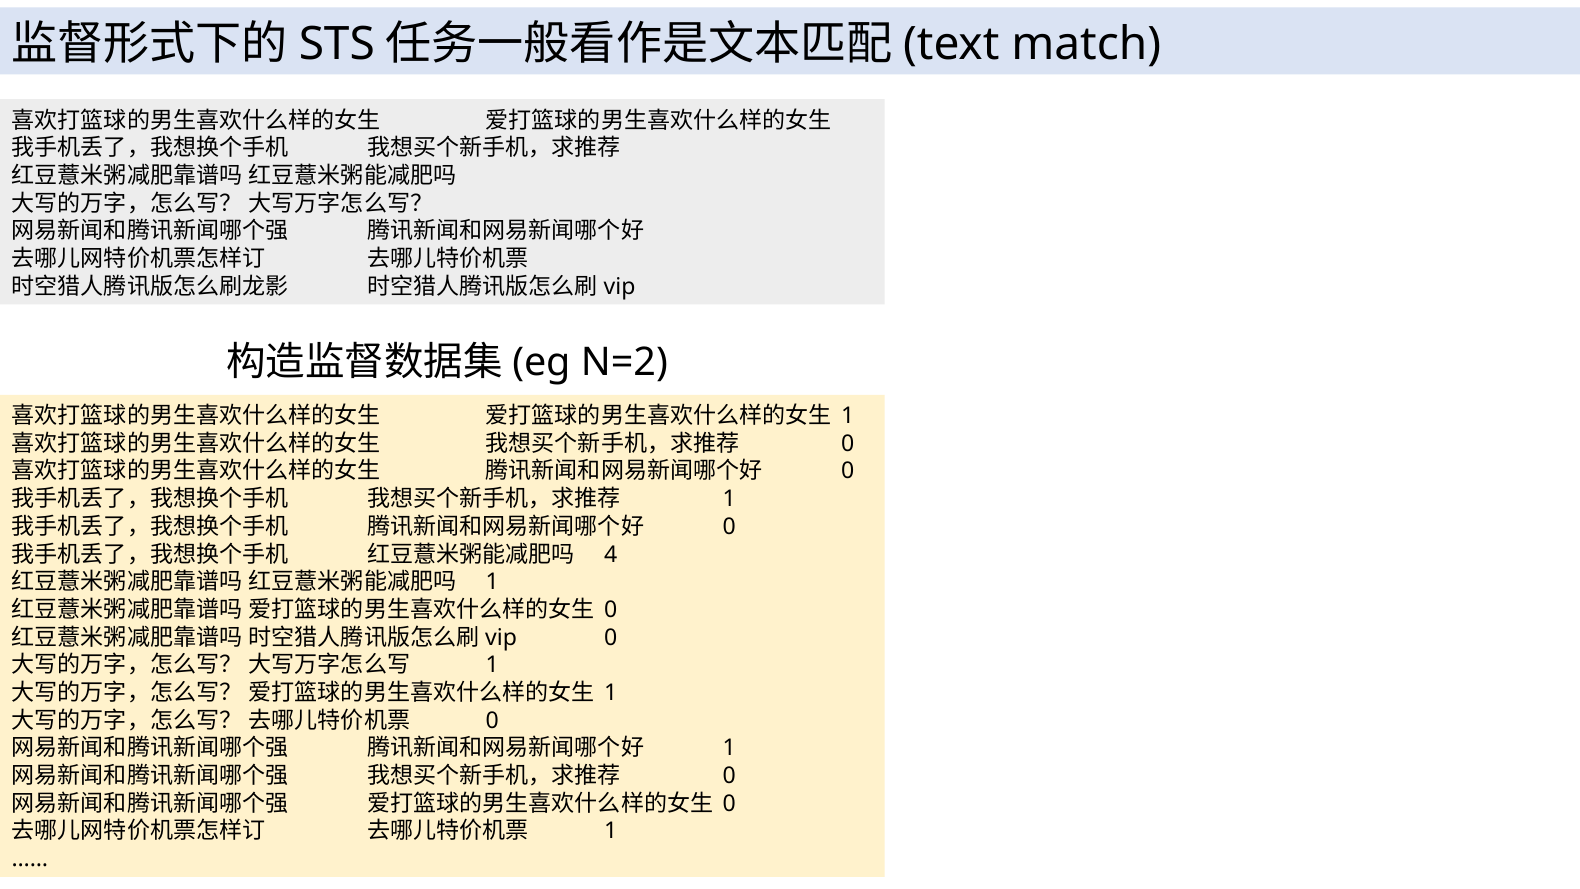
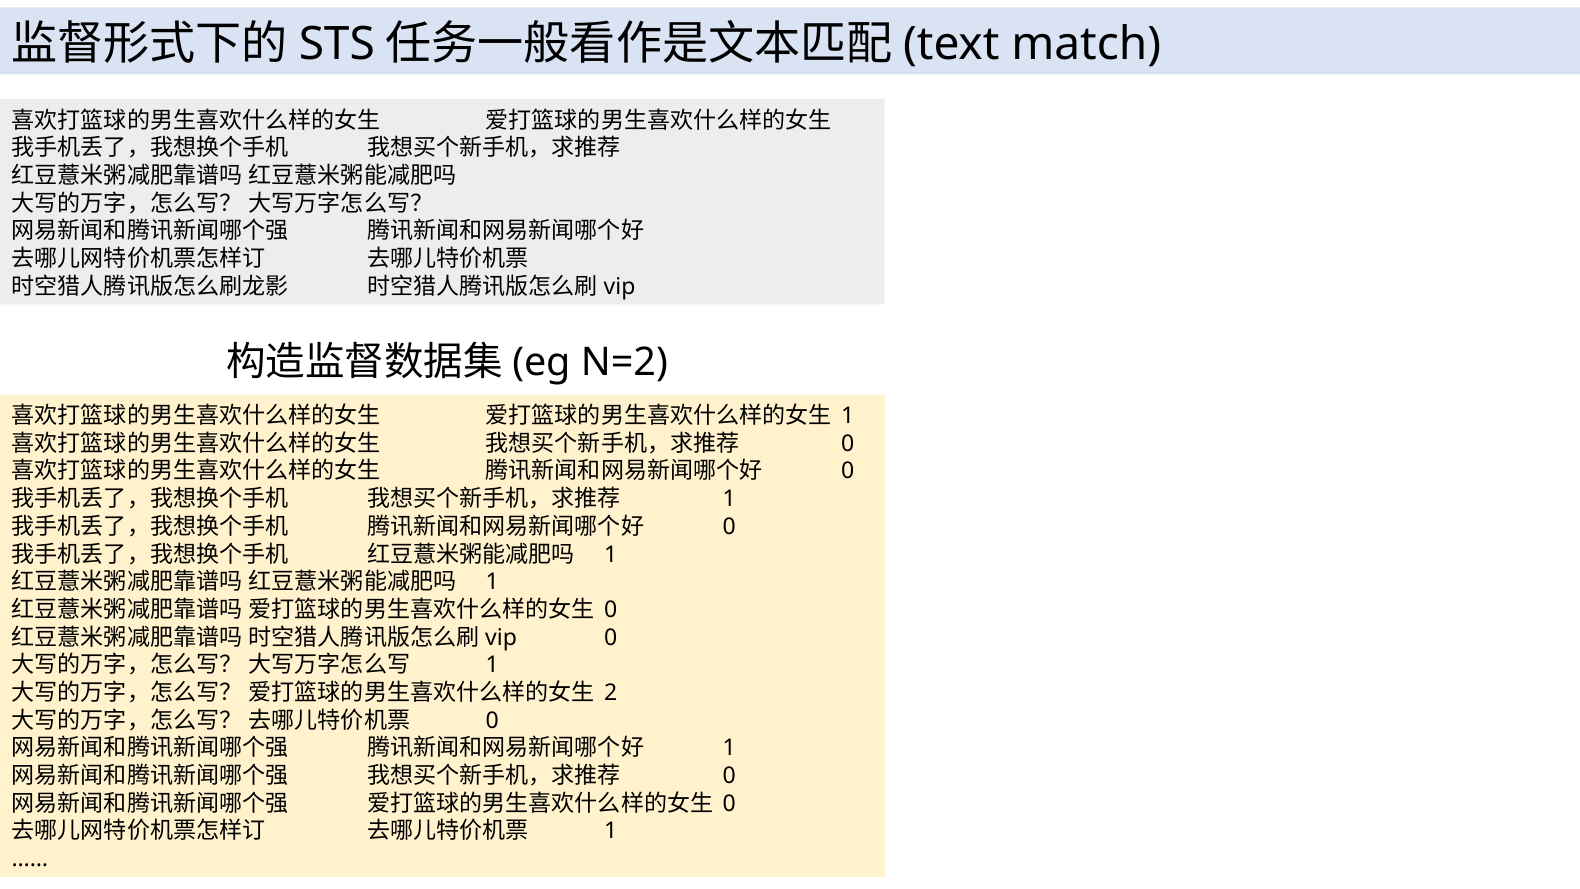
4 at (611, 554): 4 -> 1
1 at (611, 693): 1 -> 2
